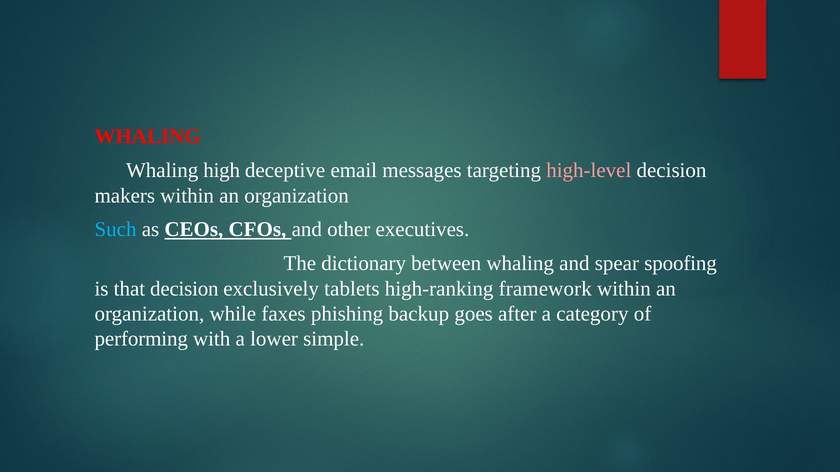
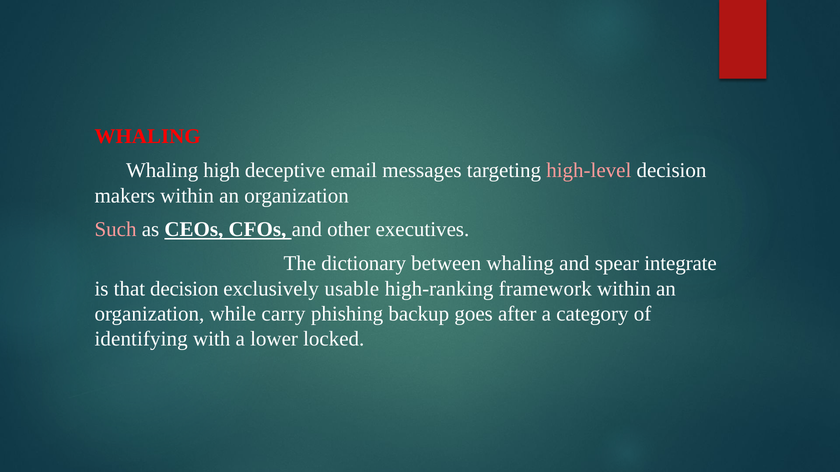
Such colour: light blue -> pink
spoofing: spoofing -> integrate
tablets: tablets -> usable
faxes: faxes -> carry
performing: performing -> identifying
simple: simple -> locked
